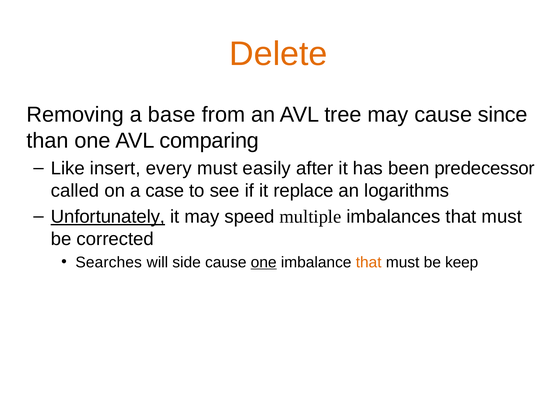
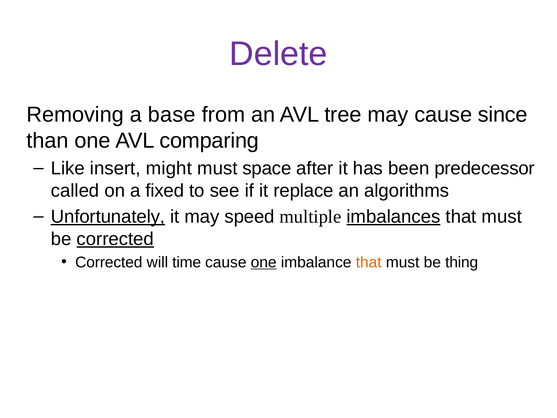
Delete colour: orange -> purple
every: every -> might
easily: easily -> space
case: case -> fixed
logarithms: logarithms -> algorithms
imbalances underline: none -> present
corrected at (115, 239) underline: none -> present
Searches at (109, 262): Searches -> Corrected
side: side -> time
keep: keep -> thing
